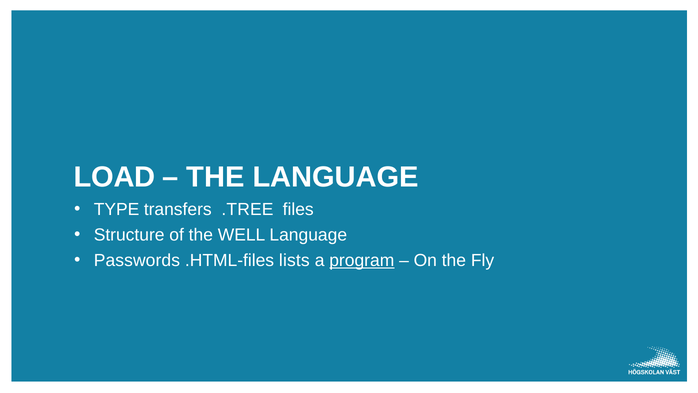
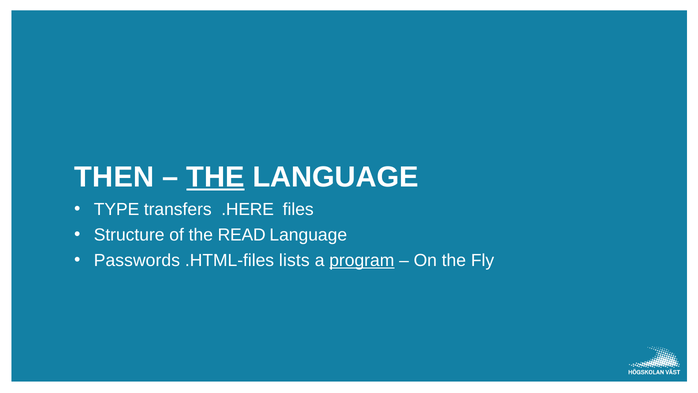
LOAD: LOAD -> THEN
THE at (216, 177) underline: none -> present
.TREE: .TREE -> .HERE
WELL: WELL -> READ
